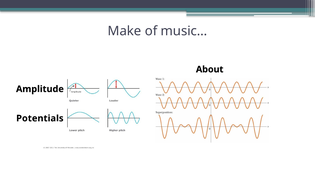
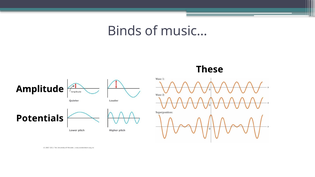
Make: Make -> Binds
About: About -> These
